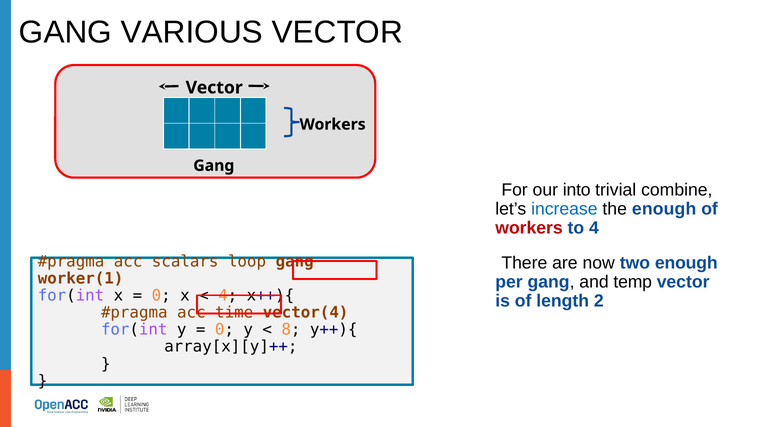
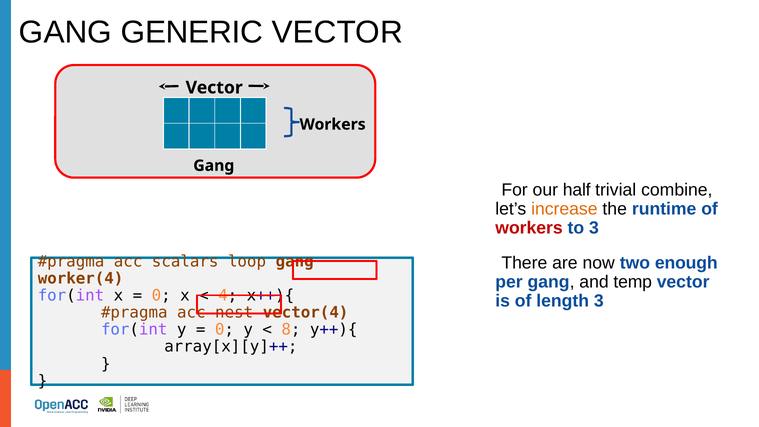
VARIOUS: VARIOUS -> GENERIC
into: into -> half
increase colour: blue -> orange
the enough: enough -> runtime
to 4: 4 -> 3
worker(1: worker(1 -> worker(4
length 2: 2 -> 3
time: time -> nest
